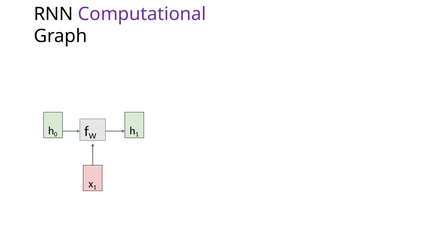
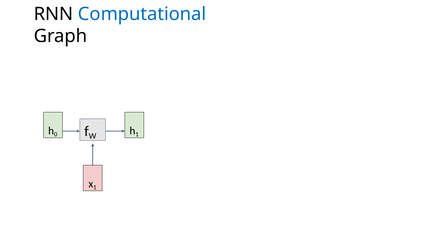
Computational colour: purple -> blue
